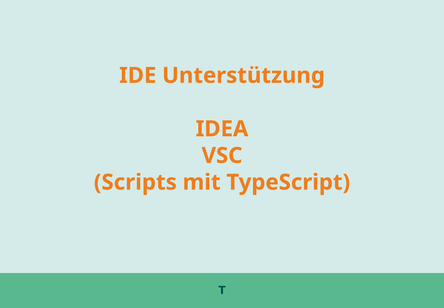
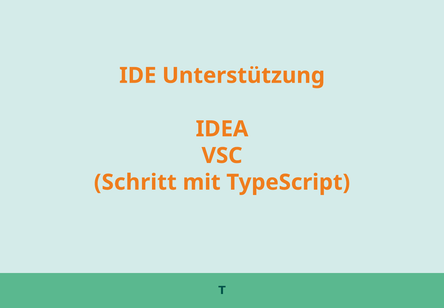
Scripts: Scripts -> Schritt
